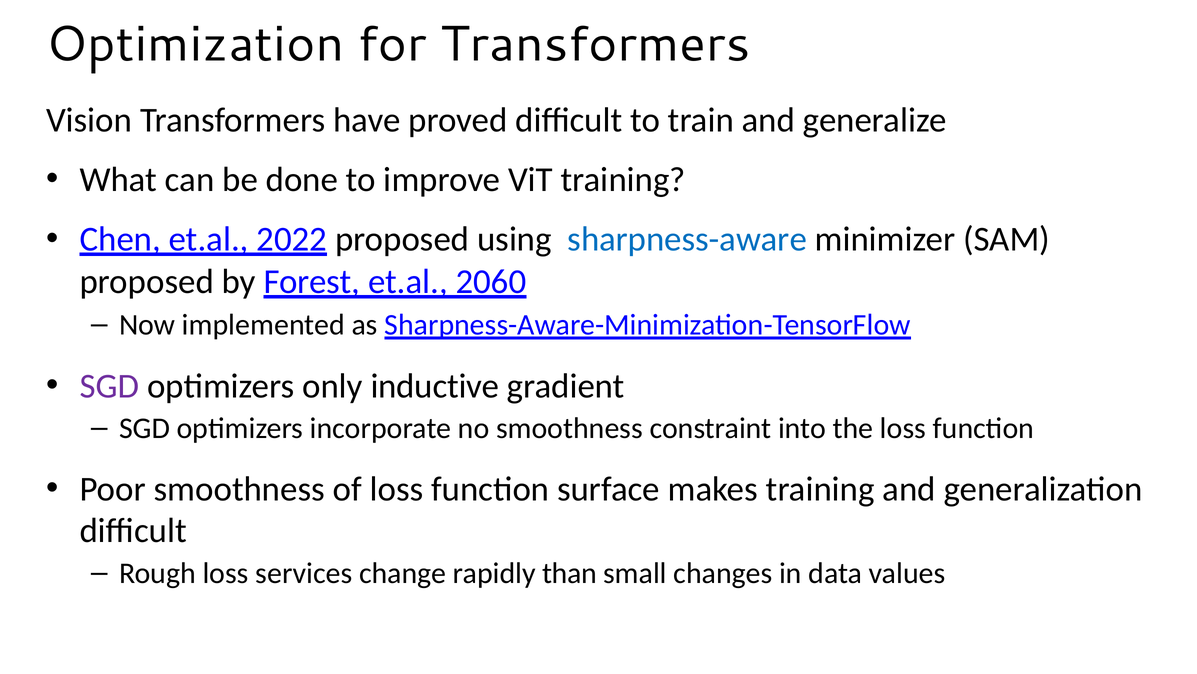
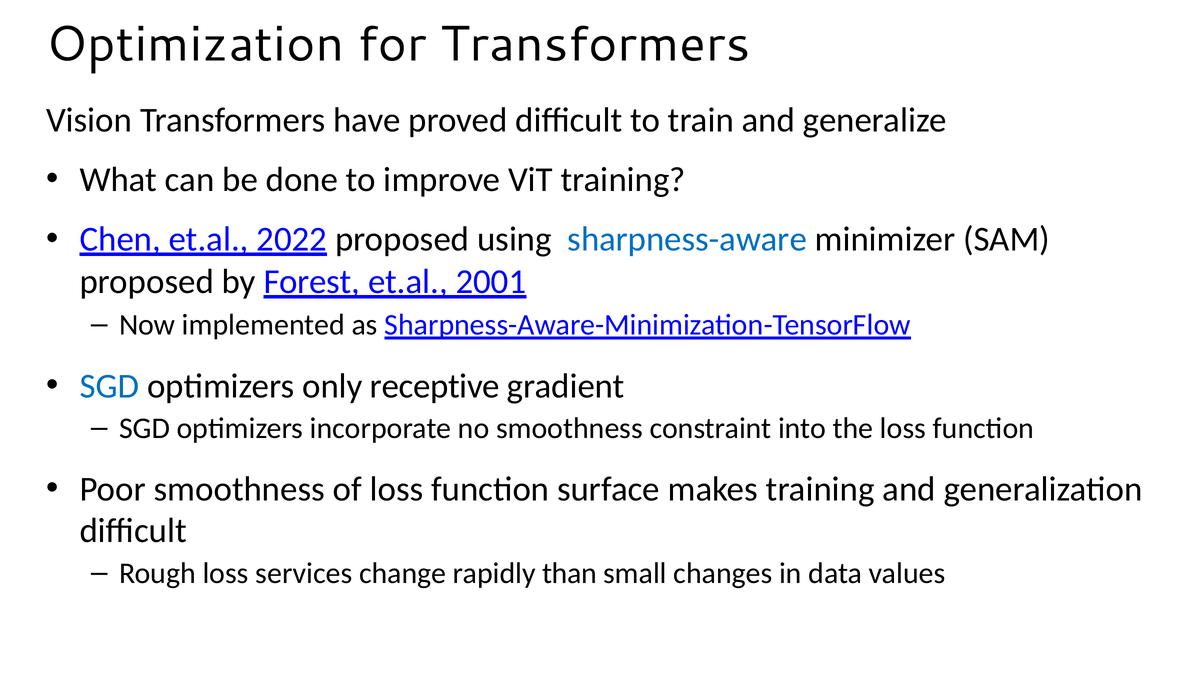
2060: 2060 -> 2001
SGD at (109, 386) colour: purple -> blue
inductive: inductive -> receptive
